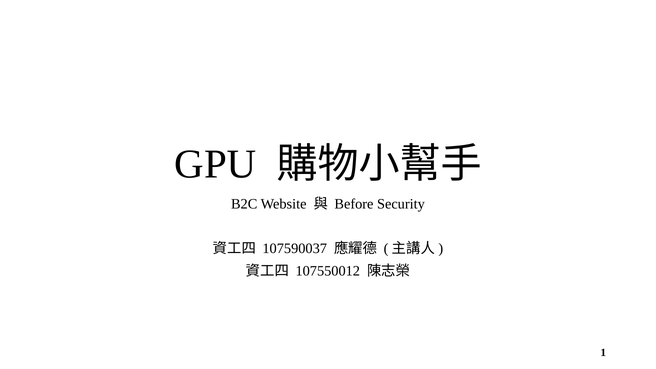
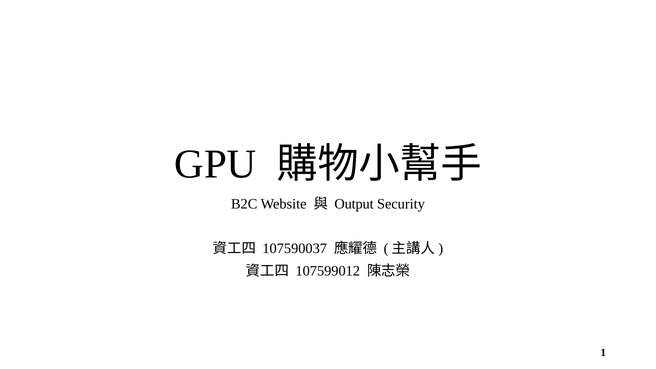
Before: Before -> Output
107550012: 107550012 -> 107599012
